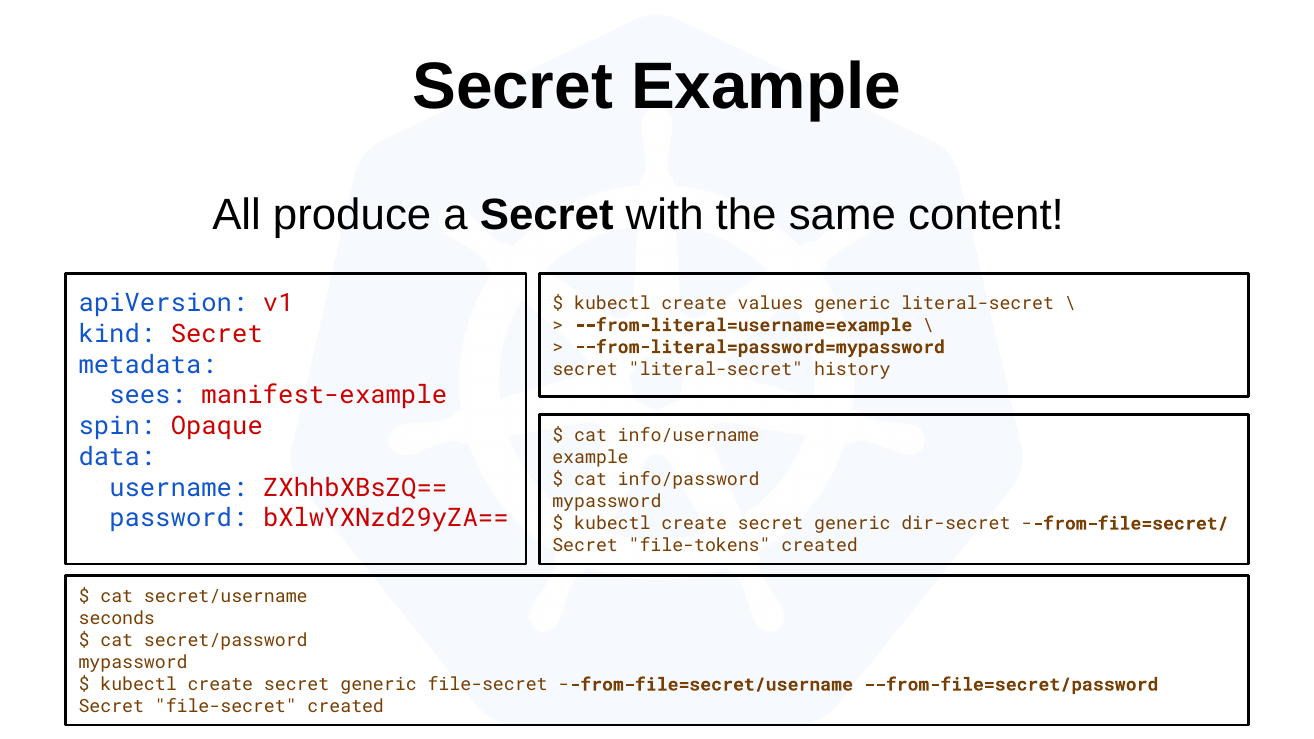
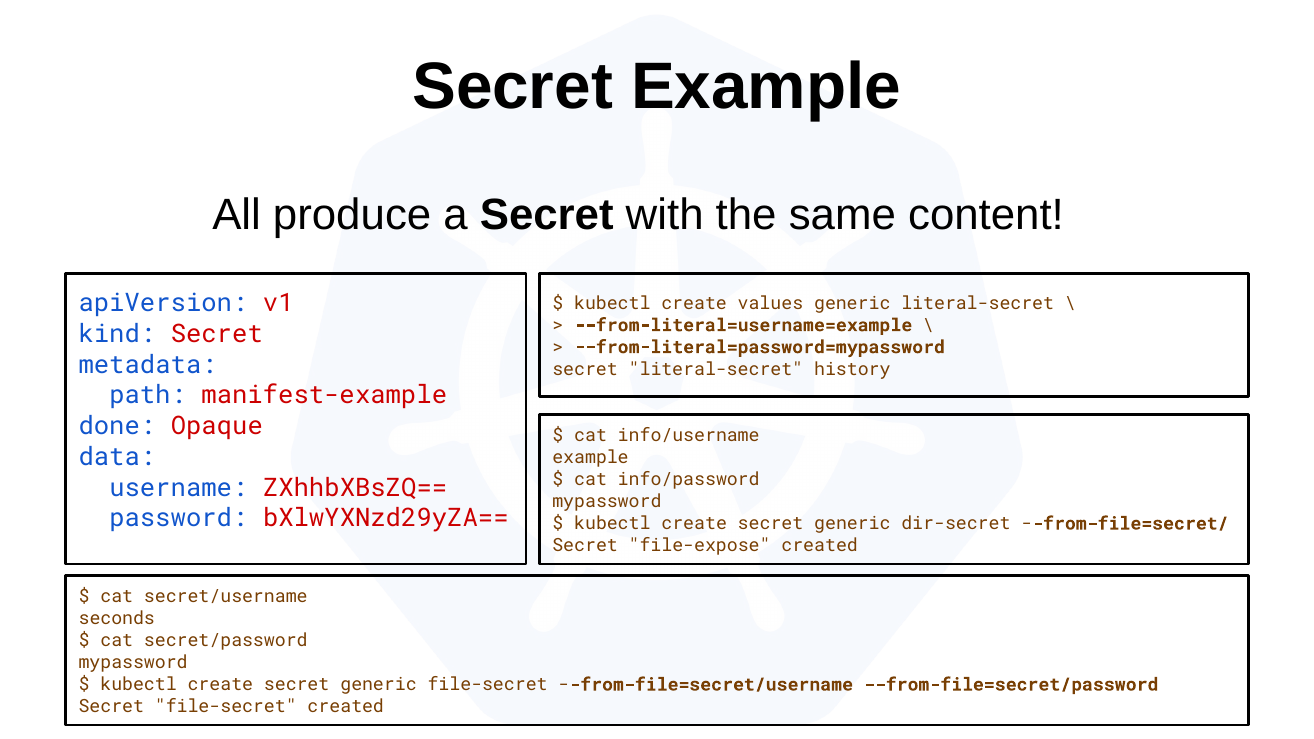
sees: sees -> path
spin: spin -> done
file-tokens: file-tokens -> file-expose
